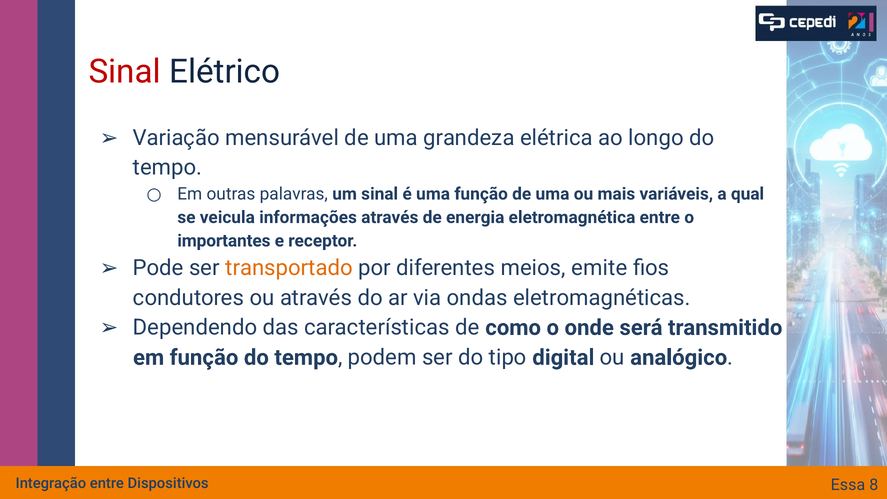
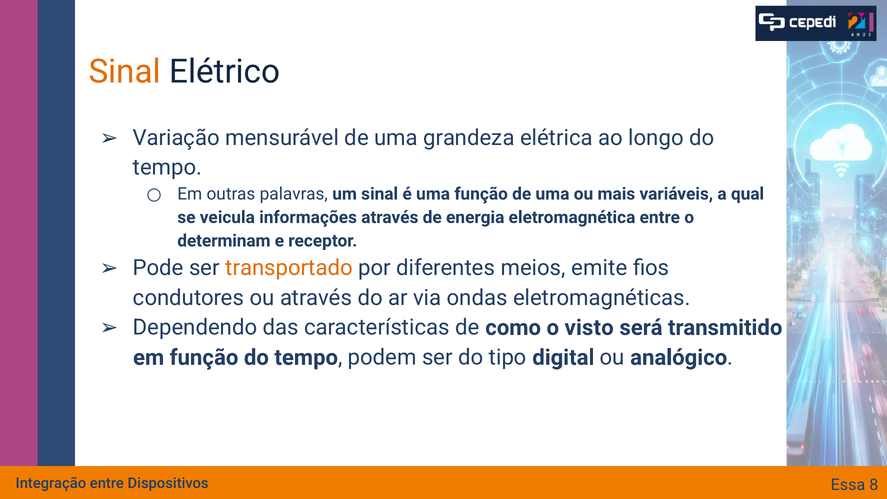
Sinal at (125, 72) colour: red -> orange
importantes: importantes -> determinam
onde: onde -> visto
